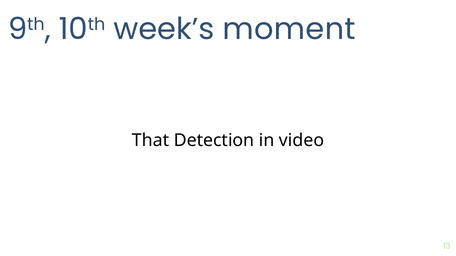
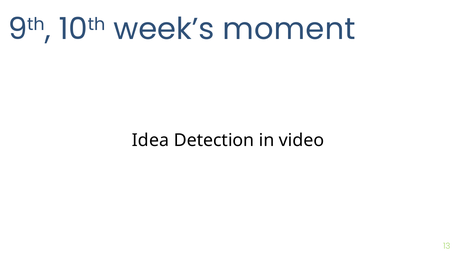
That: That -> Idea
